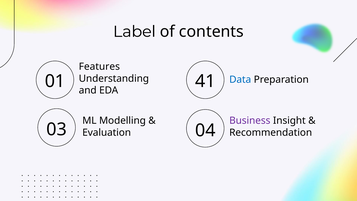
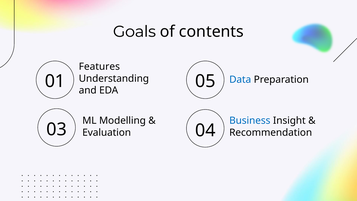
Label: Label -> Goals
41: 41 -> 05
Business colour: purple -> blue
